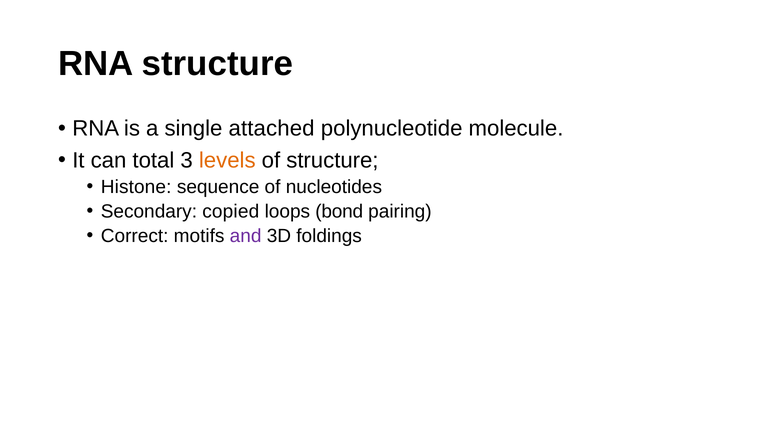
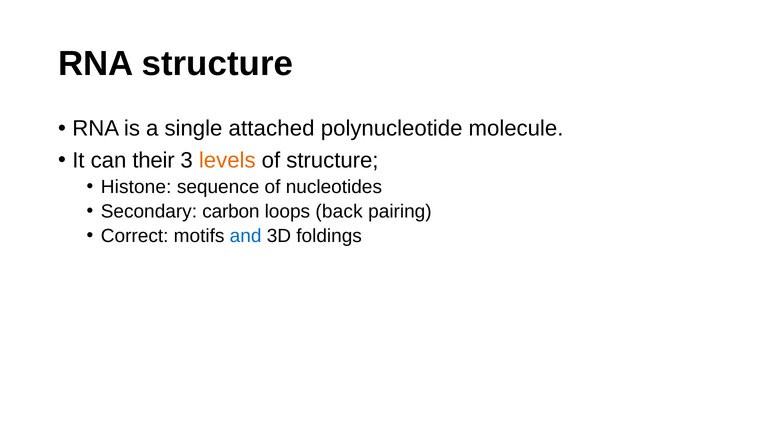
total: total -> their
copied: copied -> carbon
bond: bond -> back
and colour: purple -> blue
